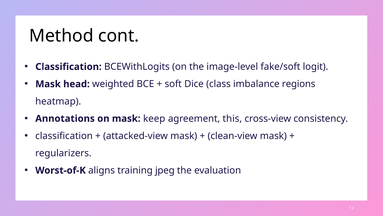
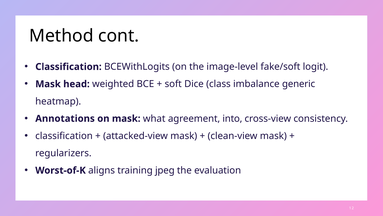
regions: regions -> generic
keep: keep -> what
this: this -> into
